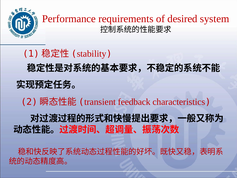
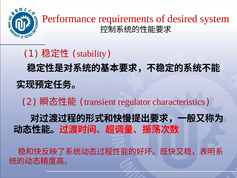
feedback: feedback -> regulator
